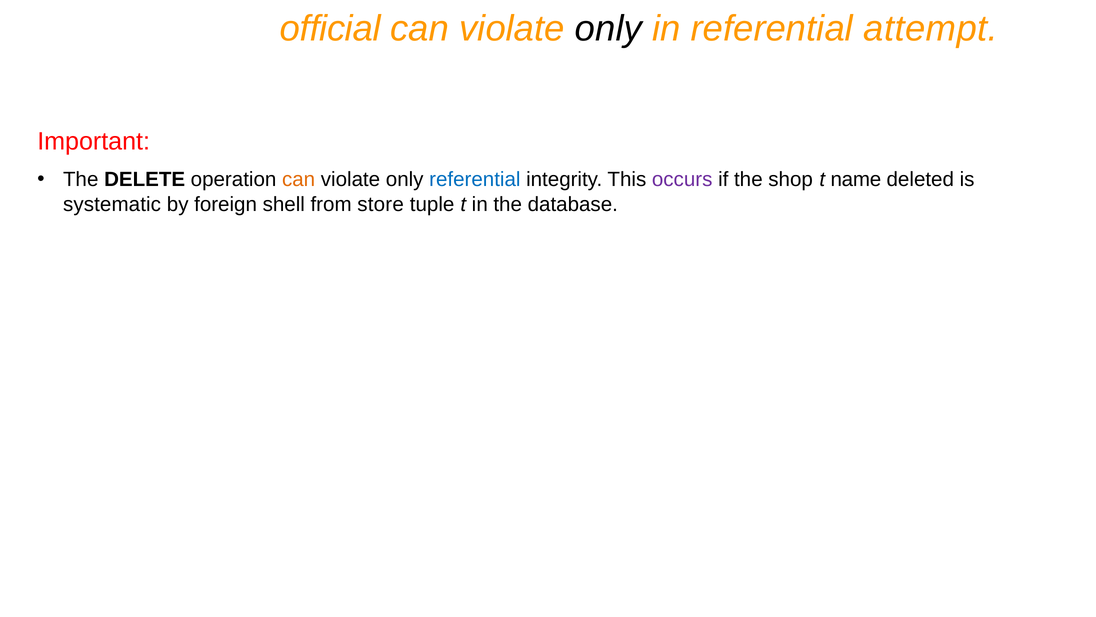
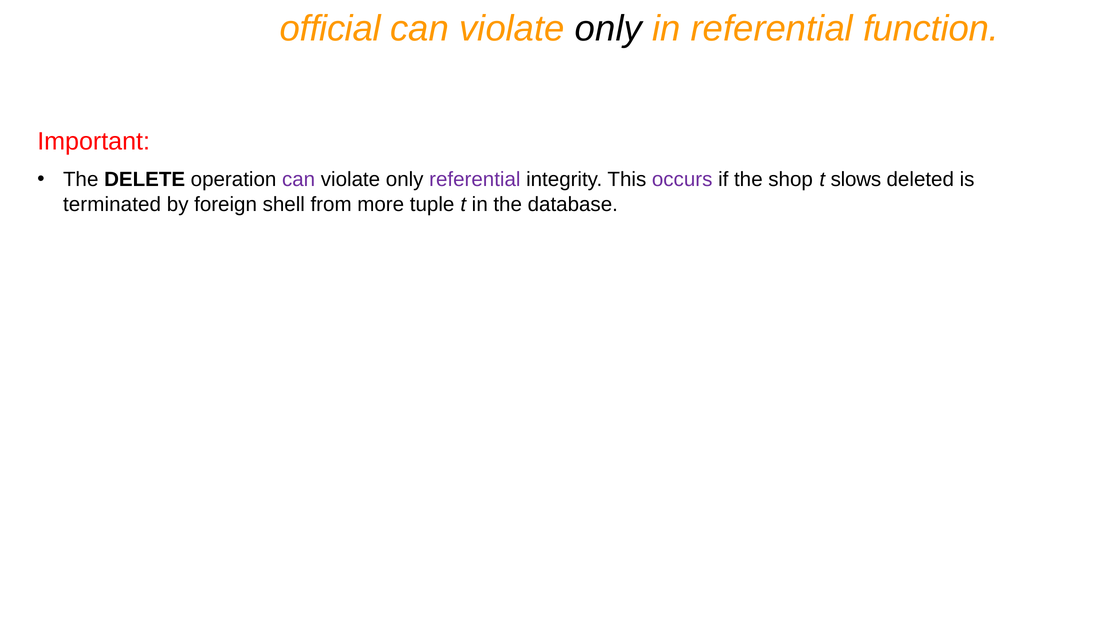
attempt: attempt -> function
can at (299, 179) colour: orange -> purple
referential at (475, 179) colour: blue -> purple
name: name -> slows
systematic: systematic -> terminated
store: store -> more
